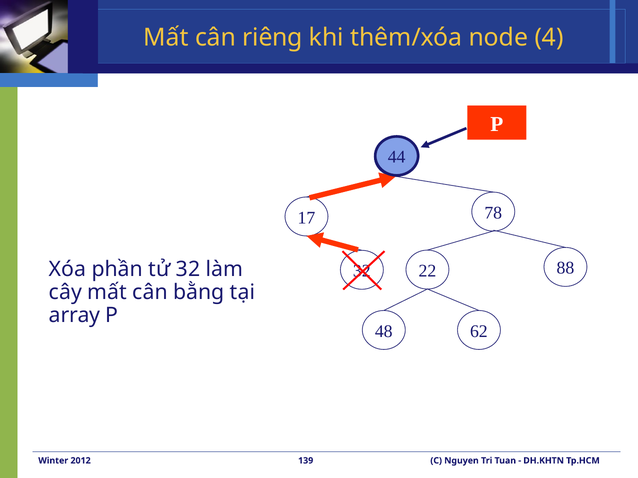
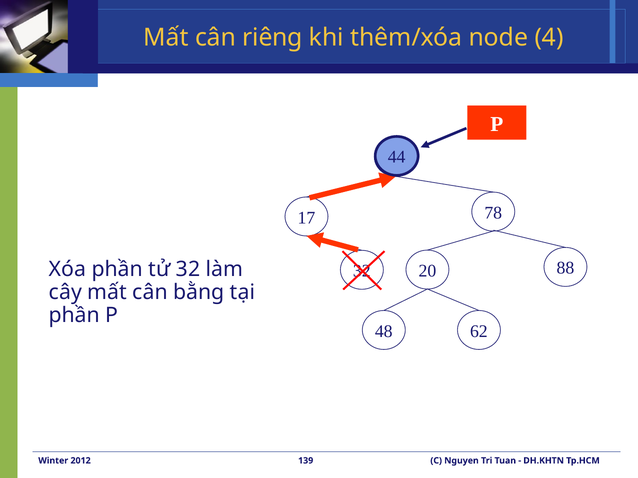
22: 22 -> 20
array at (75, 316): array -> phần
